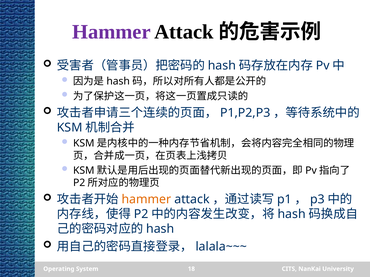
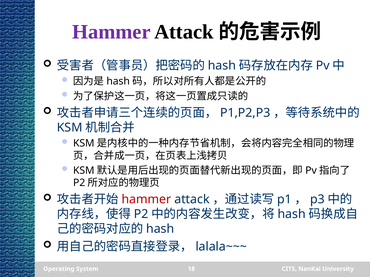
hammer at (146, 200) colour: orange -> red
